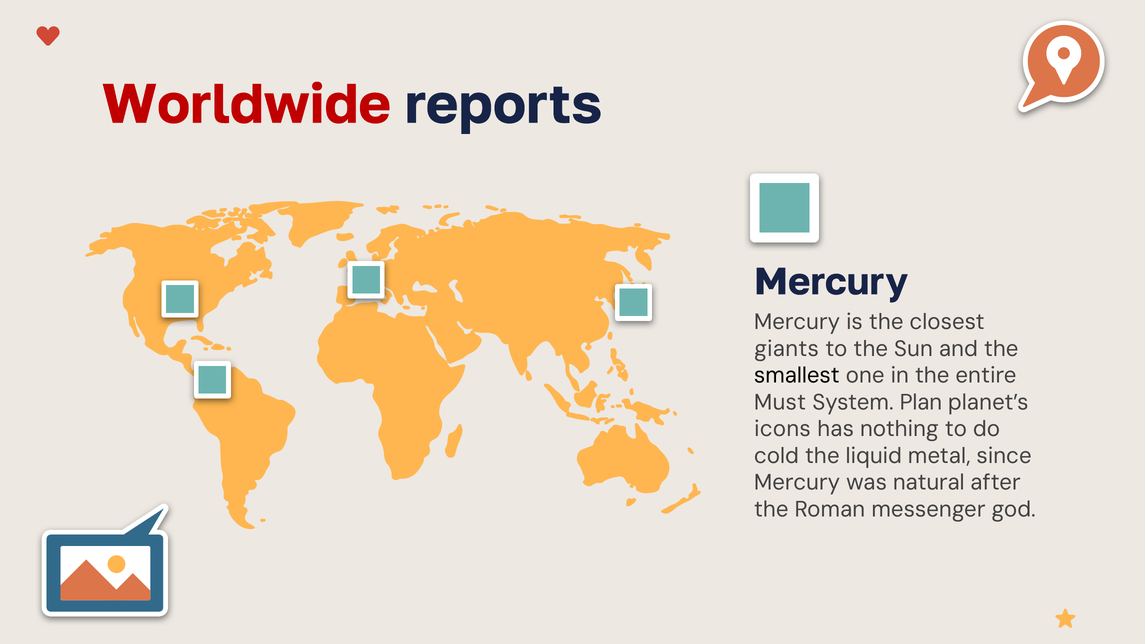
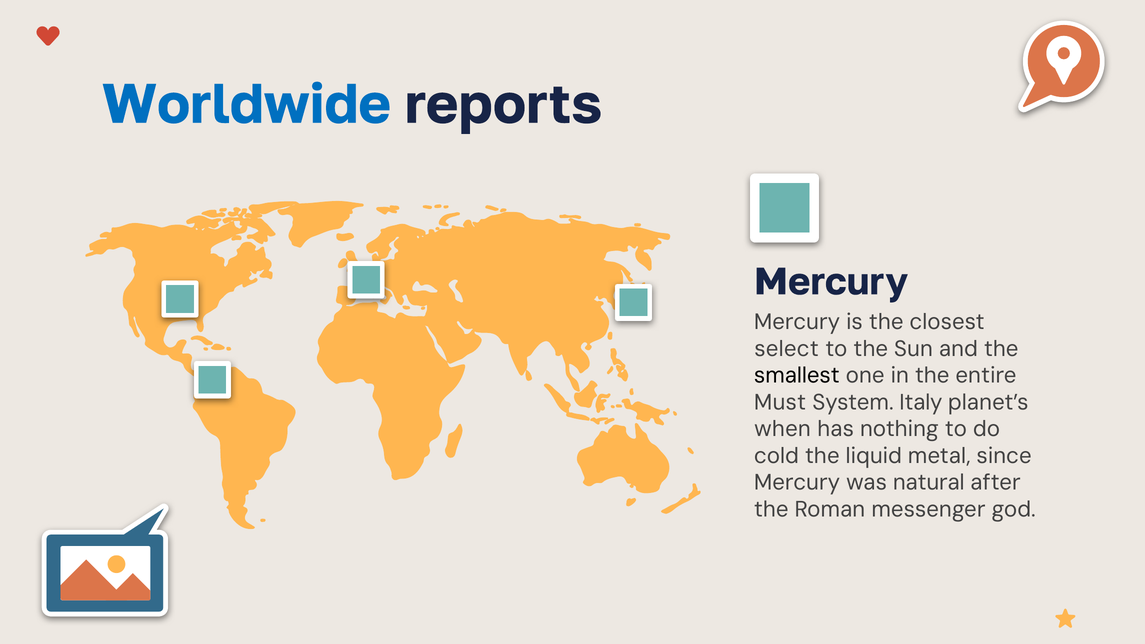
Worldwide colour: red -> blue
giants: giants -> select
Plan: Plan -> Italy
icons: icons -> when
